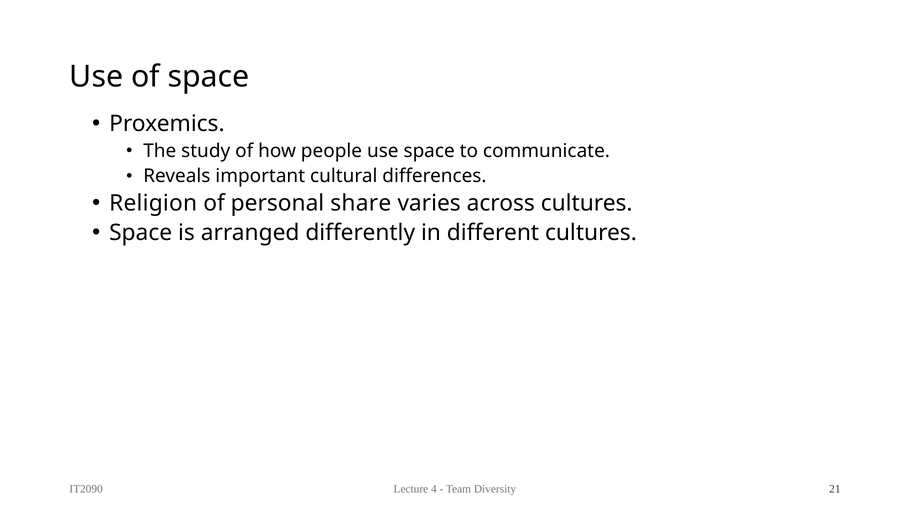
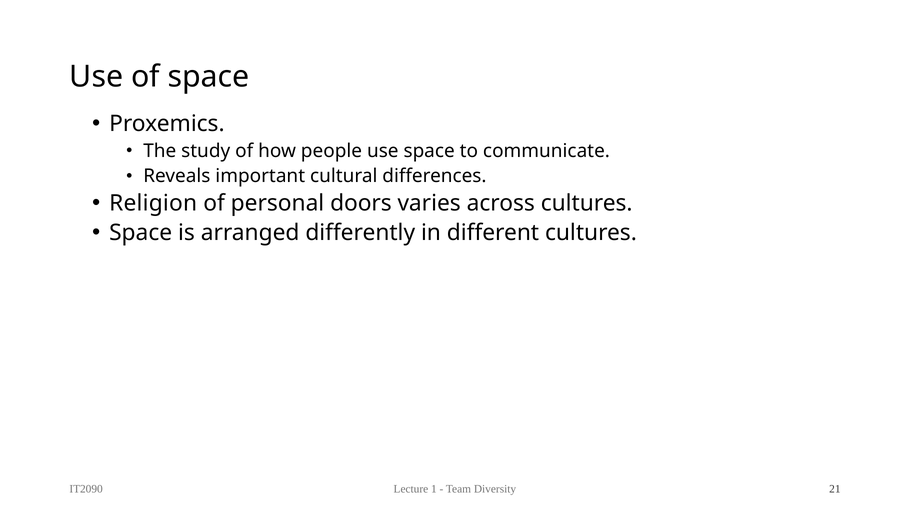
share: share -> doors
4: 4 -> 1
